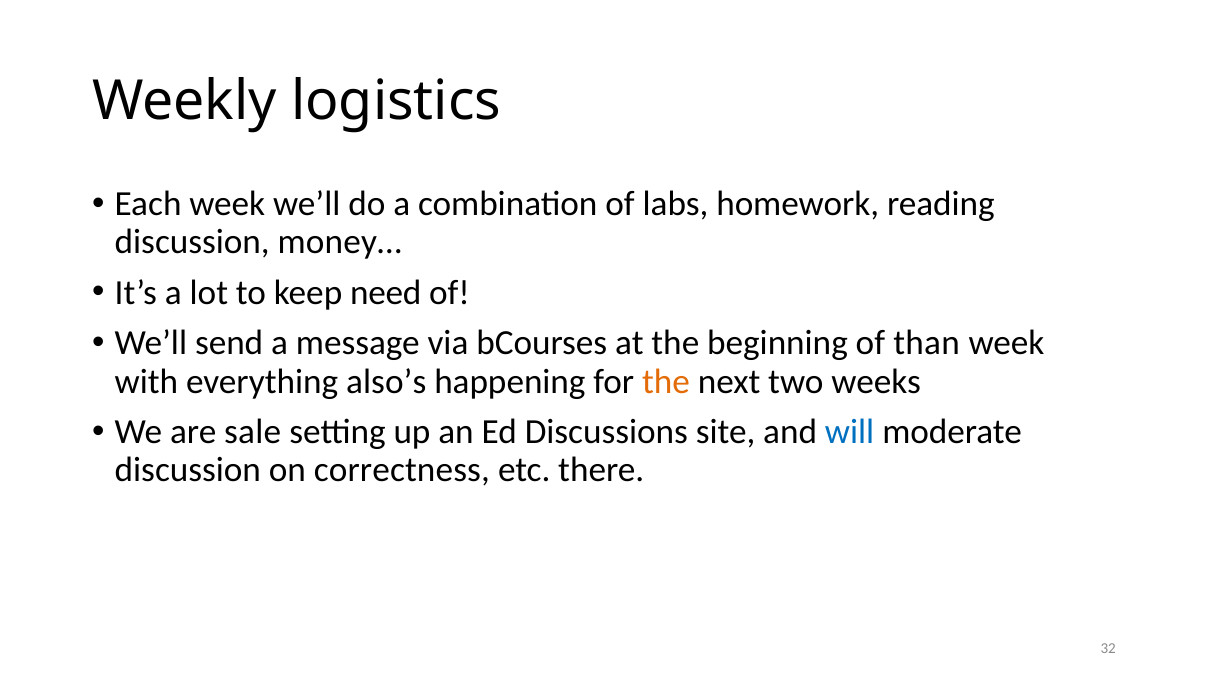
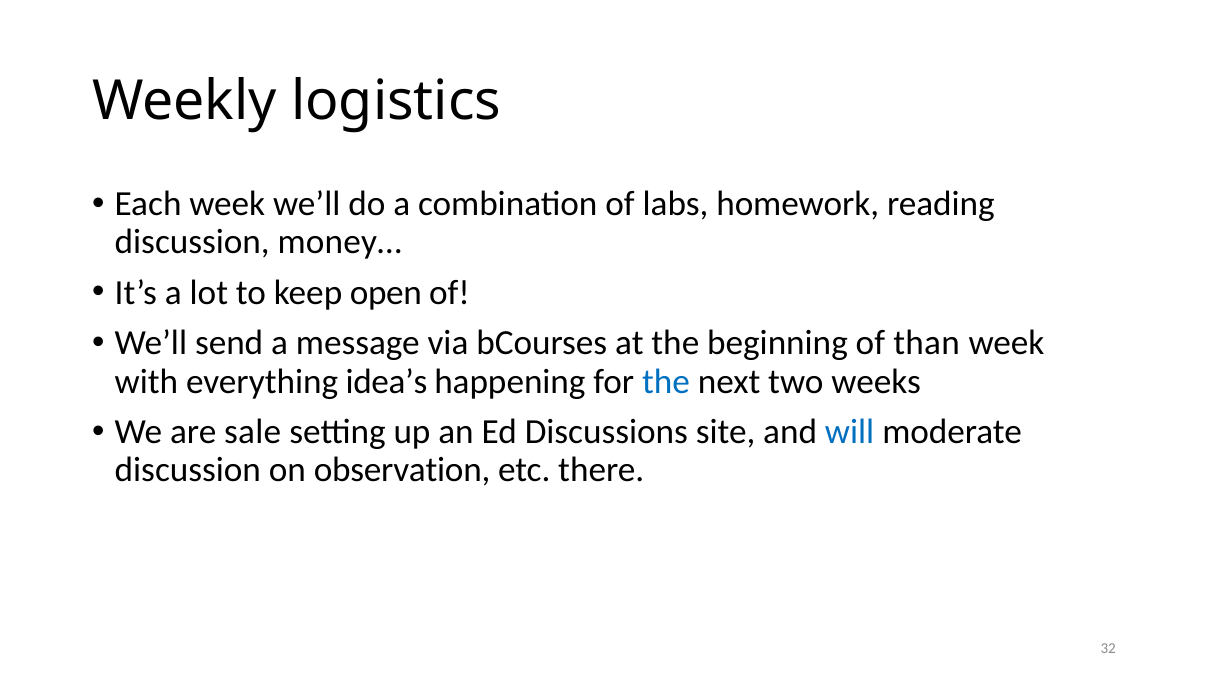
need: need -> open
also’s: also’s -> idea’s
the at (666, 382) colour: orange -> blue
correctness: correctness -> observation
